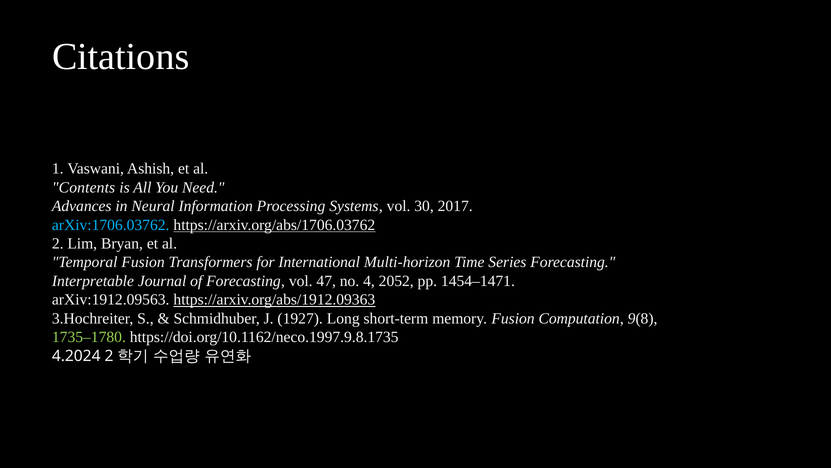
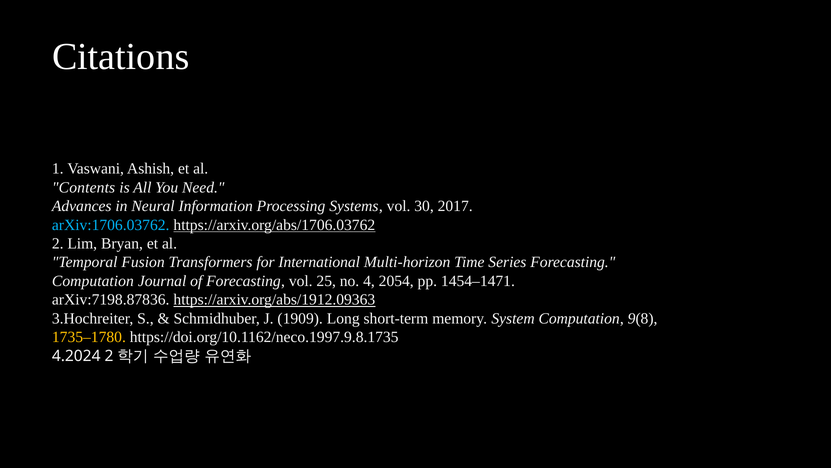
Interpretable at (93, 281): Interpretable -> Computation
47: 47 -> 25
2052: 2052 -> 2054
arXiv:1912.09563: arXiv:1912.09563 -> arXiv:7198.87836
1927: 1927 -> 1909
memory Fusion: Fusion -> System
1735–1780 colour: light green -> yellow
